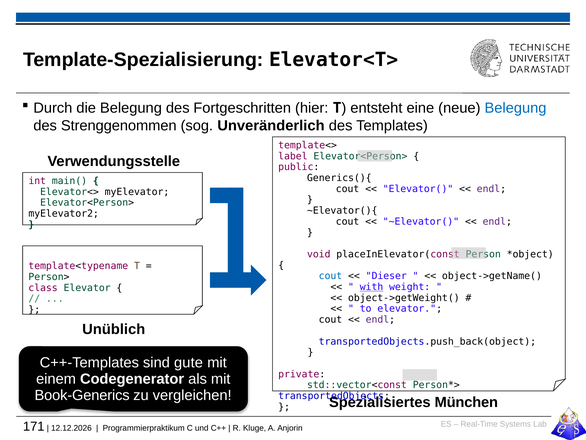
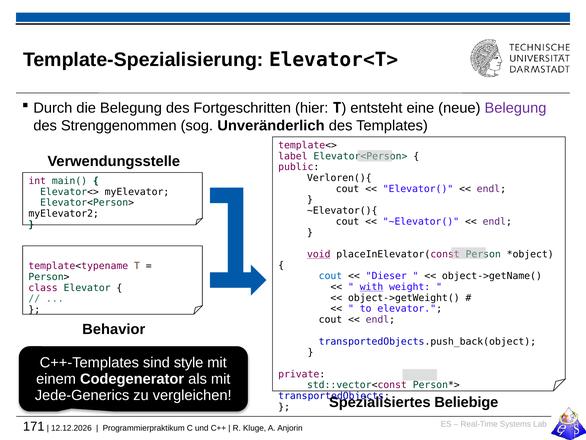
Belegung at (516, 108) colour: blue -> purple
Generics(){: Generics(){ -> Verloren(){
void underline: none -> present
Unüblich: Unüblich -> Behavior
gute: gute -> style
Book-Generics: Book-Generics -> Jede-Generics
München: München -> Beliebige
